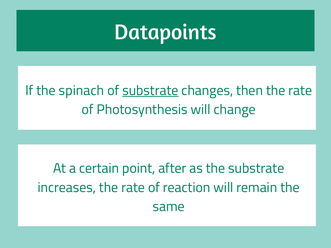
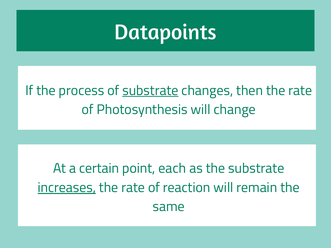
spinach: spinach -> process
after: after -> each
increases underline: none -> present
